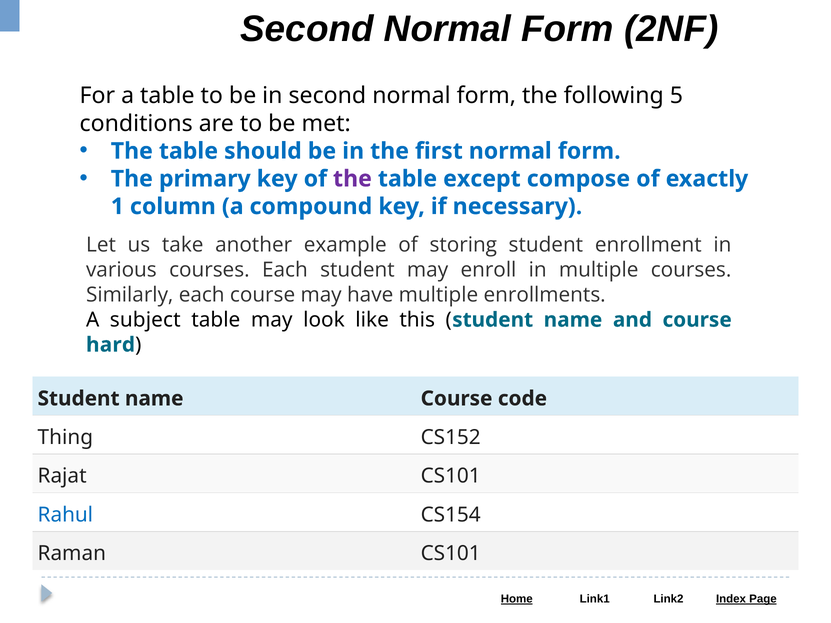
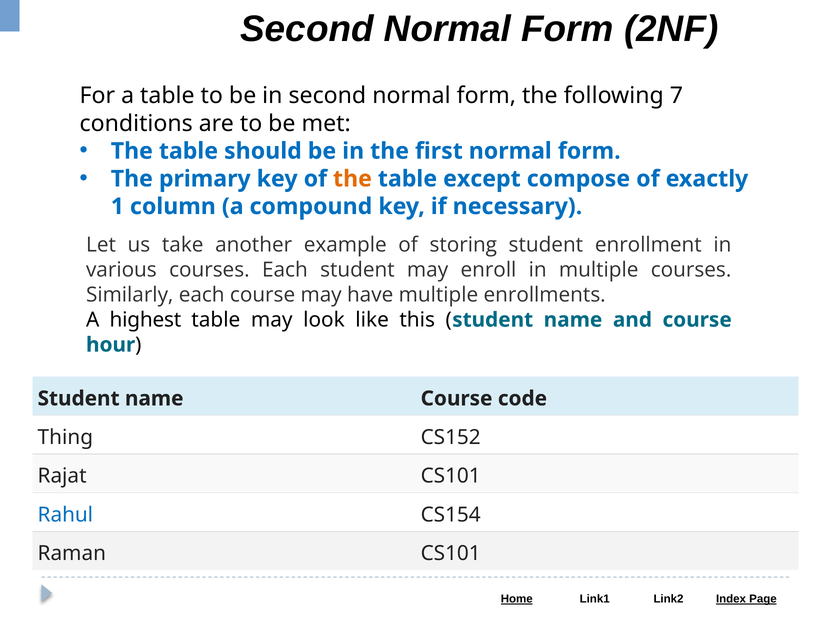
5: 5 -> 7
the at (352, 179) colour: purple -> orange
subject: subject -> highest
hard: hard -> hour
